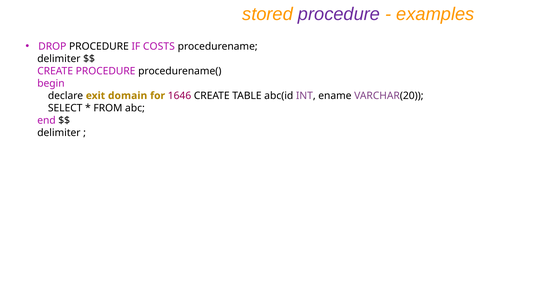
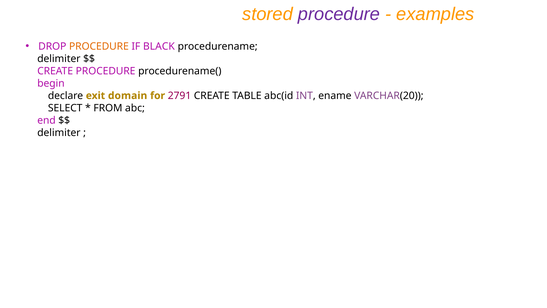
PROCEDURE at (99, 46) colour: black -> orange
COSTS: COSTS -> BLACK
1646: 1646 -> 2791
